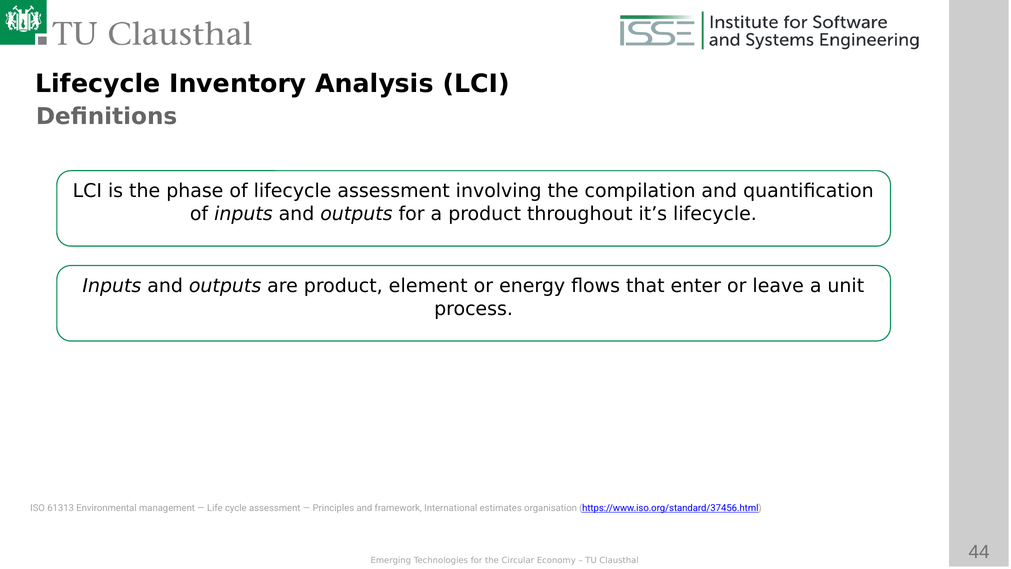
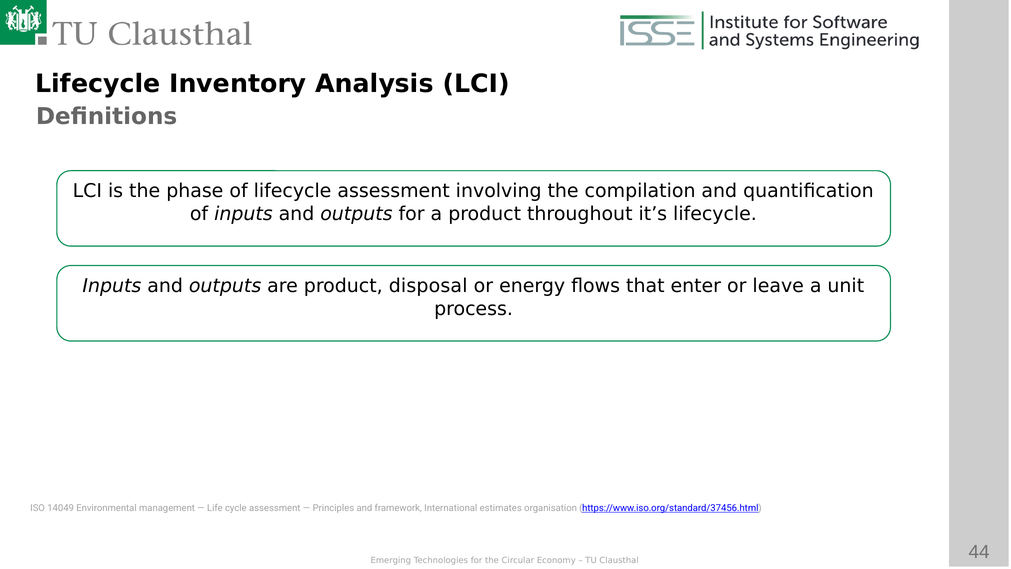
element: element -> disposal
61313: 61313 -> 14049
